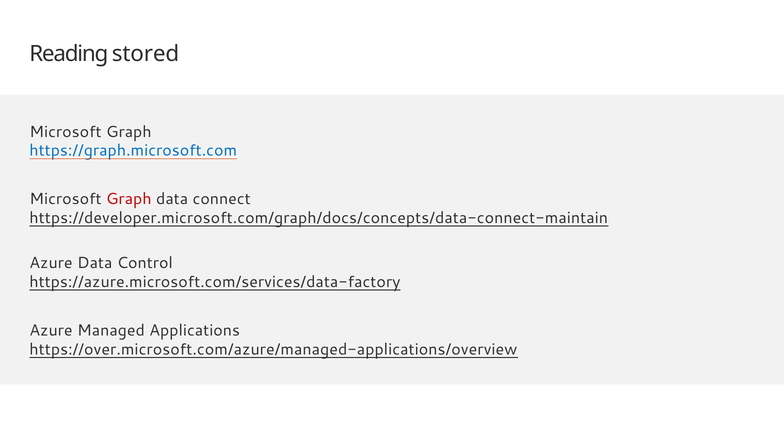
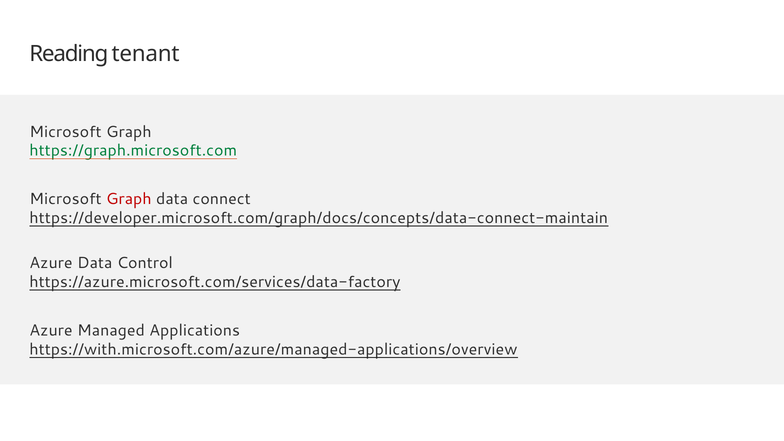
stored: stored -> tenant
https://graph.microsoft.com colour: blue -> green
https://over.microsoft.com/azure/managed-applications/overview: https://over.microsoft.com/azure/managed-applications/overview -> https://with.microsoft.com/azure/managed-applications/overview
